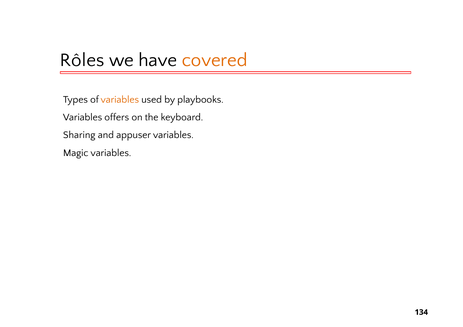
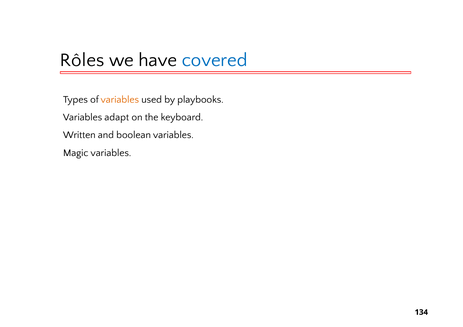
covered colour: orange -> blue
offers: offers -> adapt
Sharing: Sharing -> Written
appuser: appuser -> boolean
